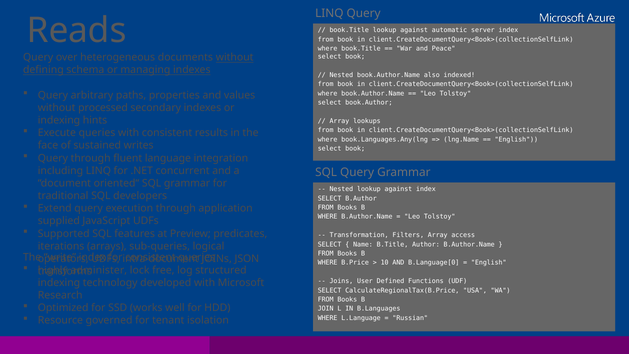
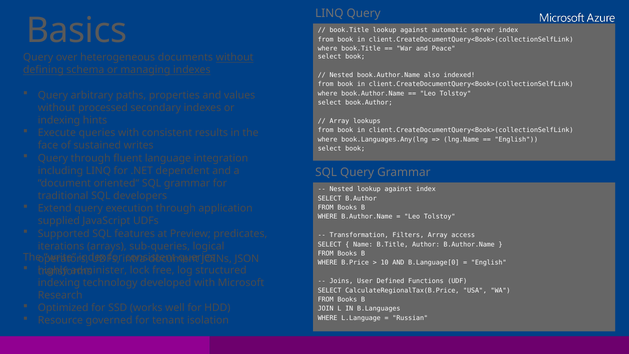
Reads: Reads -> Basics
concurrent: concurrent -> dependent
